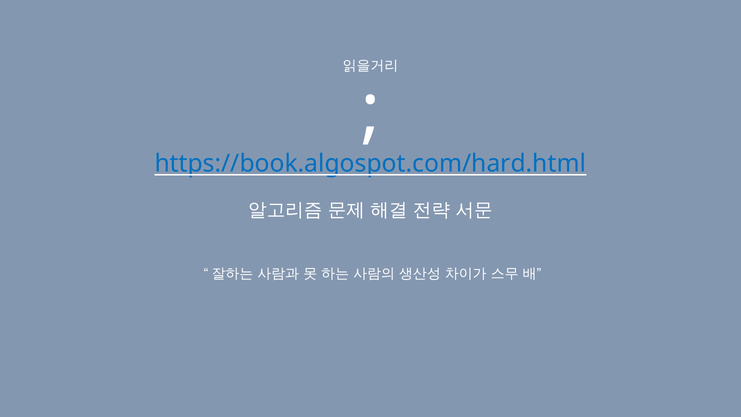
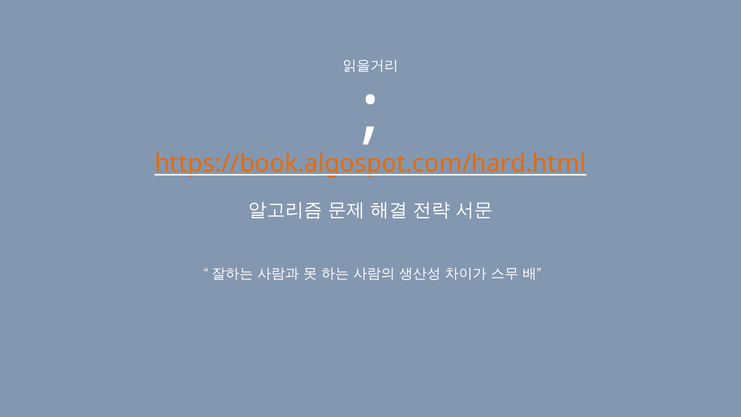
https://book.algospot.com/hard.html colour: blue -> orange
